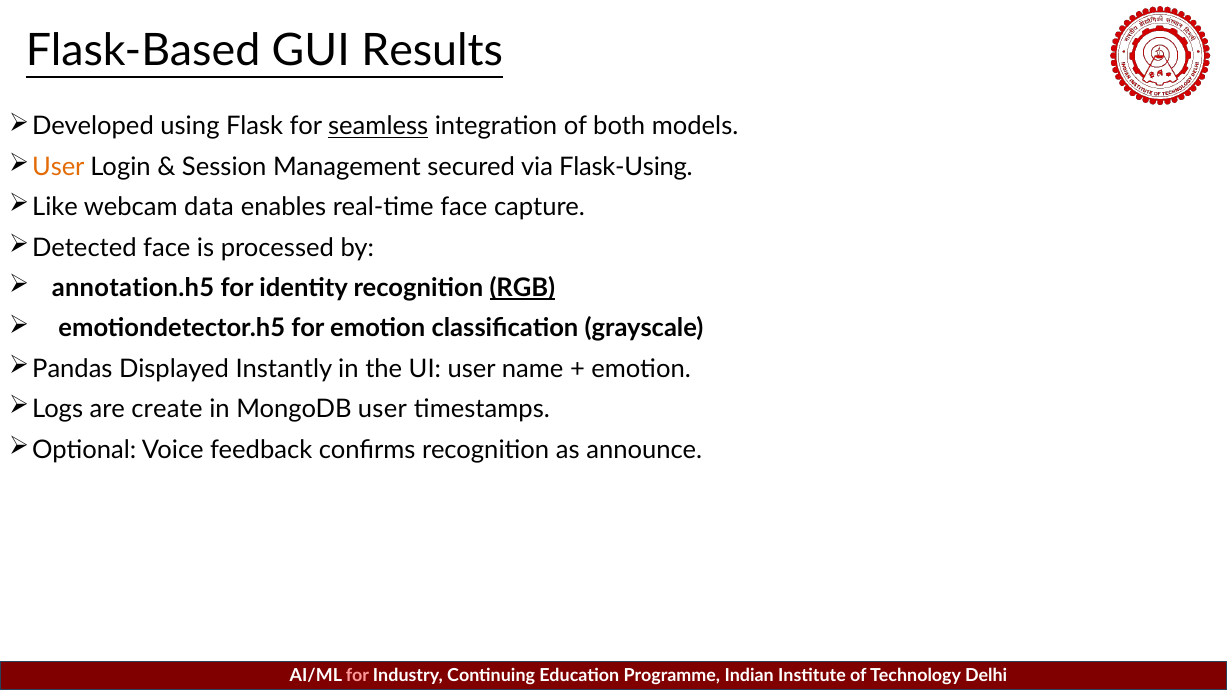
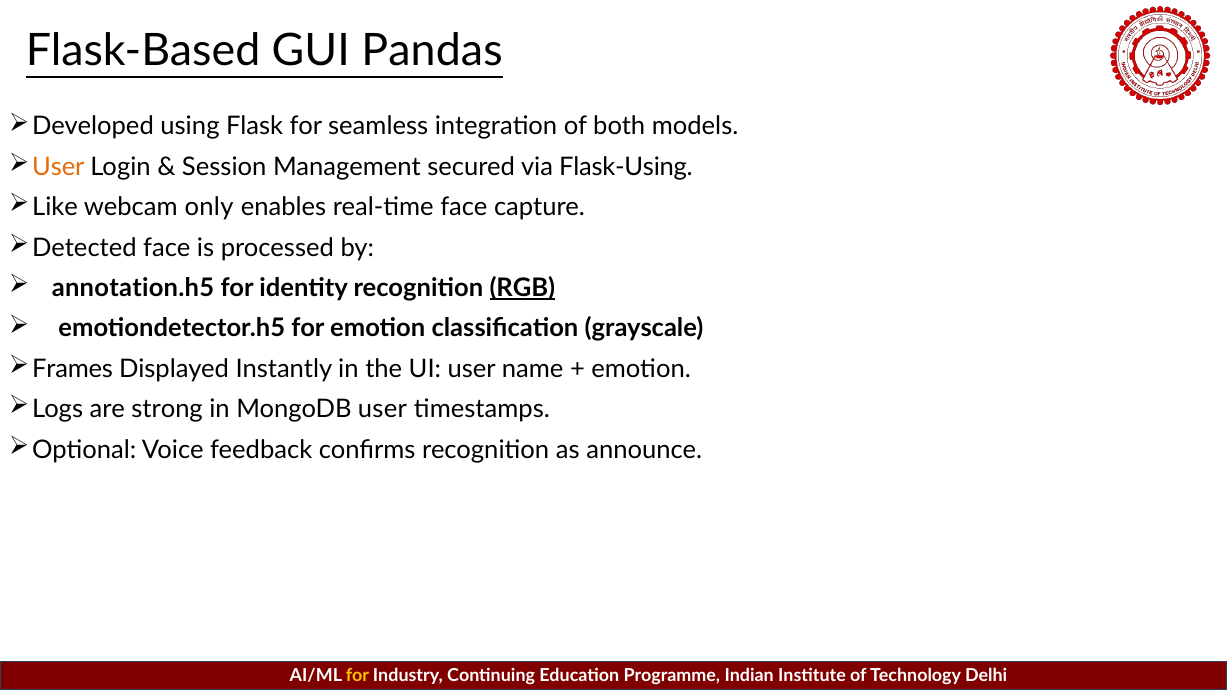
Results: Results -> Pandas
seamless underline: present -> none
data: data -> only
Pandas: Pandas -> Frames
create: create -> strong
for at (357, 676) colour: pink -> yellow
